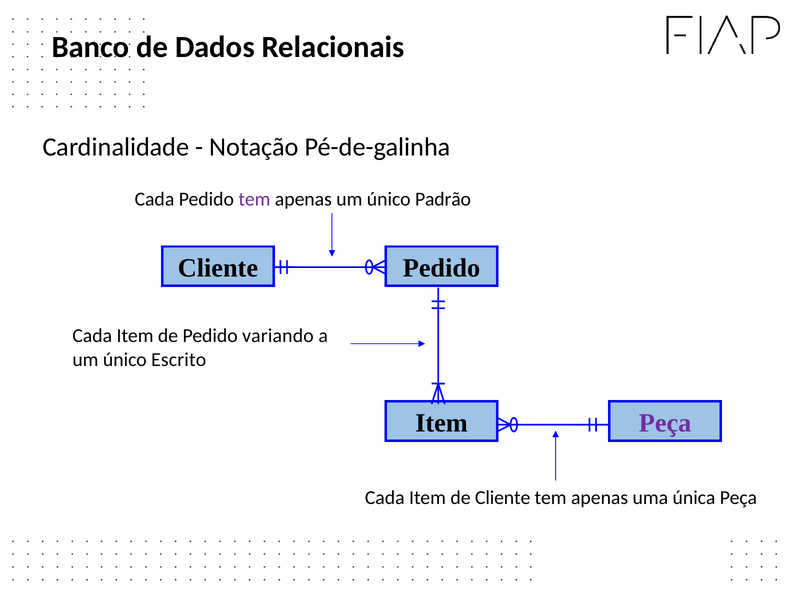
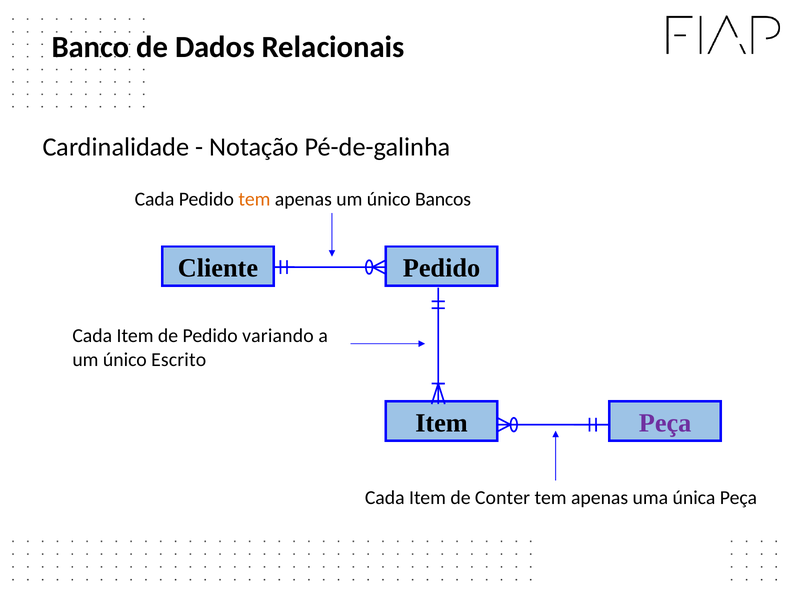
tem at (254, 199) colour: purple -> orange
Padrão: Padrão -> Bancos
de Cliente: Cliente -> Conter
